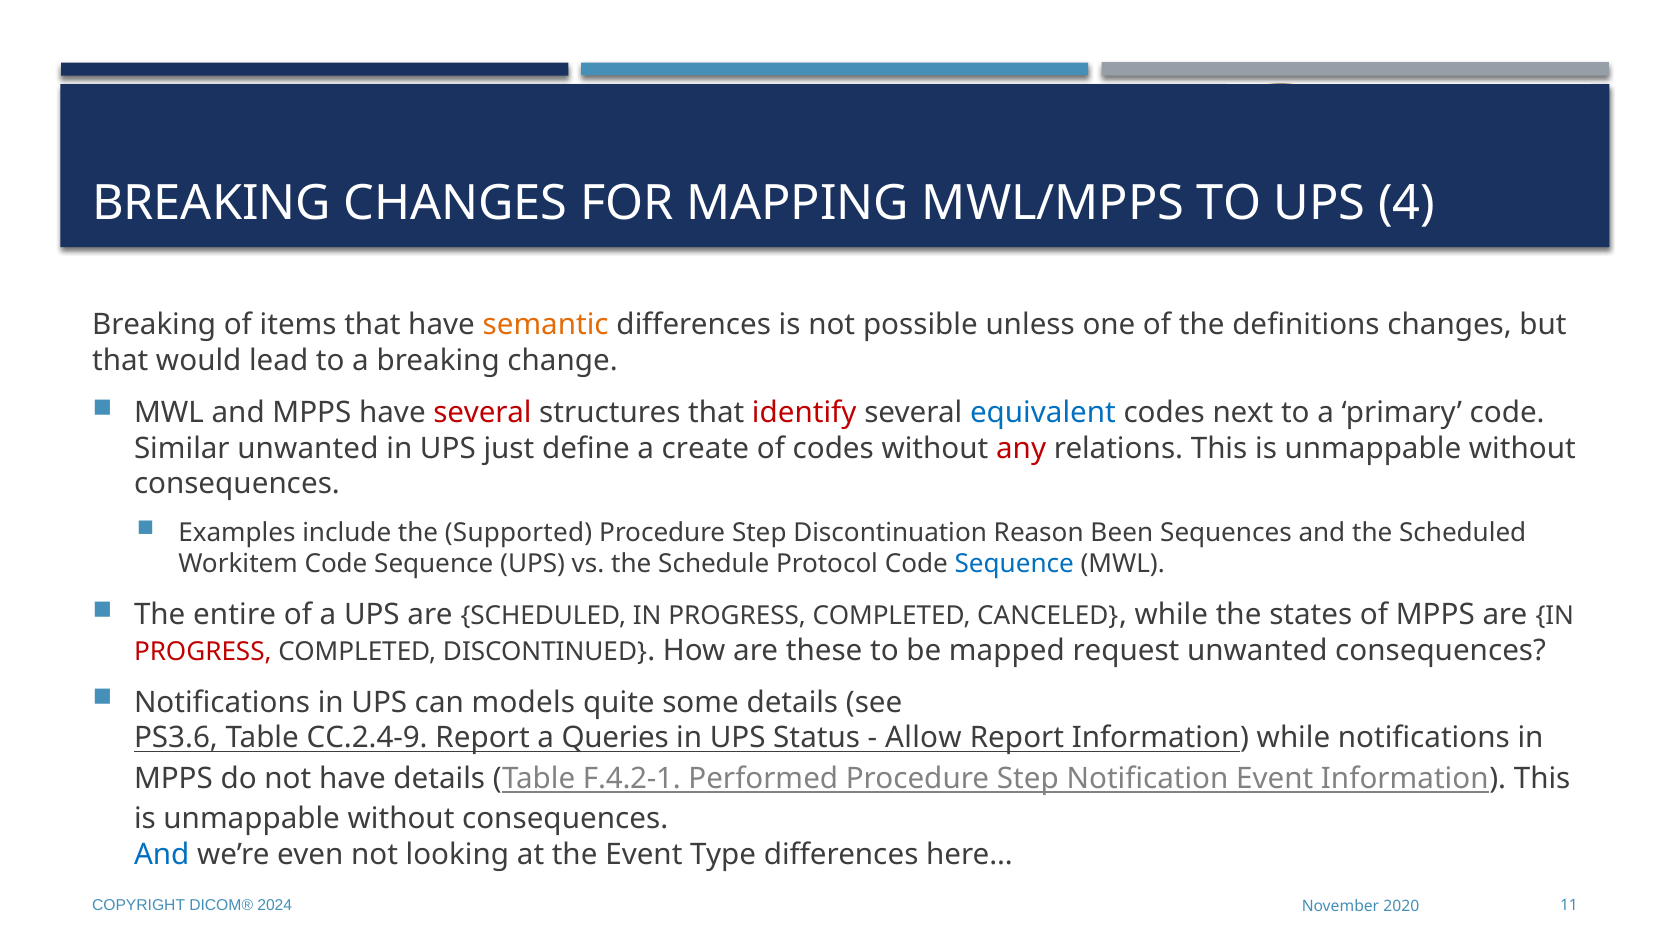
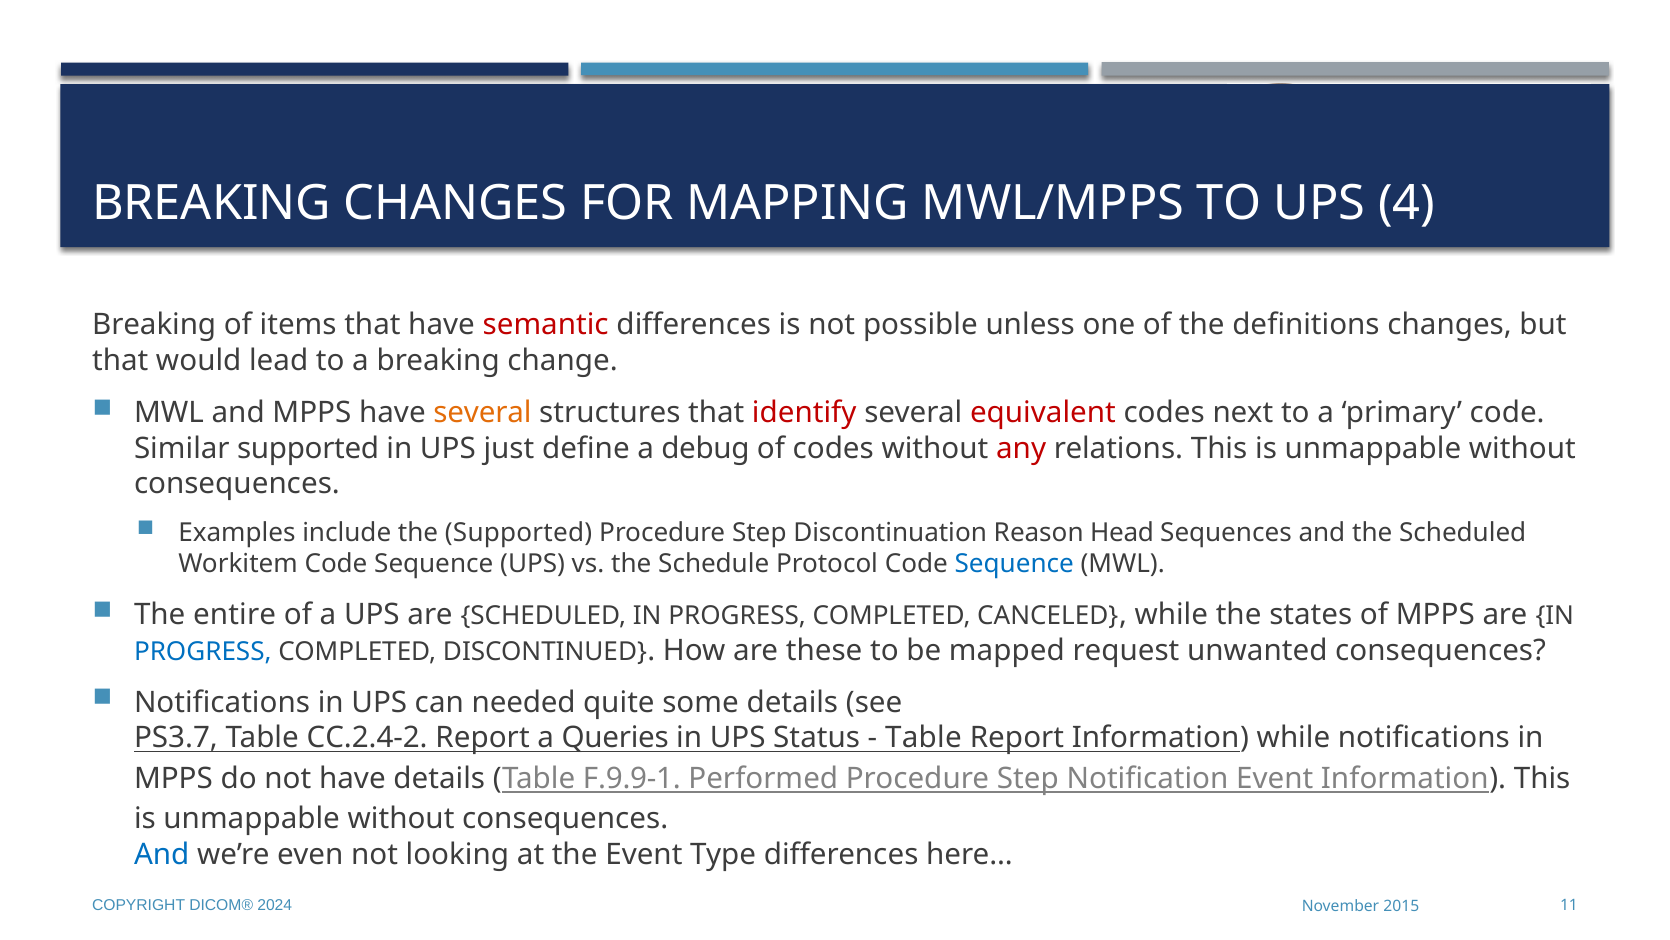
semantic colour: orange -> red
several at (482, 412) colour: red -> orange
equivalent colour: blue -> red
Similar unwanted: unwanted -> supported
create: create -> debug
Been: Been -> Head
PROGRESS at (203, 651) colour: red -> blue
models: models -> needed
PS3.6: PS3.6 -> PS3.7
CC.2.4-9: CC.2.4-9 -> CC.2.4-2
Allow at (923, 738): Allow -> Table
F.4.2-1: F.4.2-1 -> F.9.9-1
2020: 2020 -> 2015
